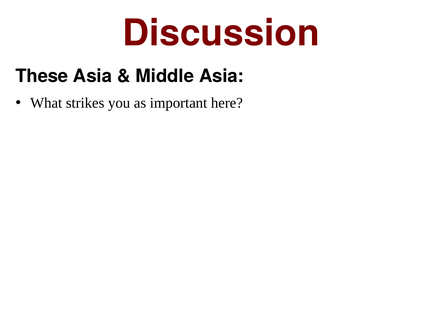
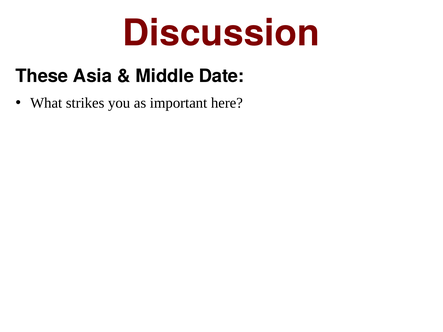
Middle Asia: Asia -> Date
